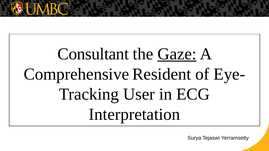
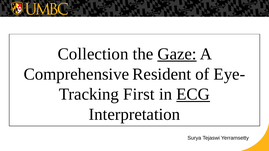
Consultant: Consultant -> Collection
User: User -> First
ECG underline: none -> present
